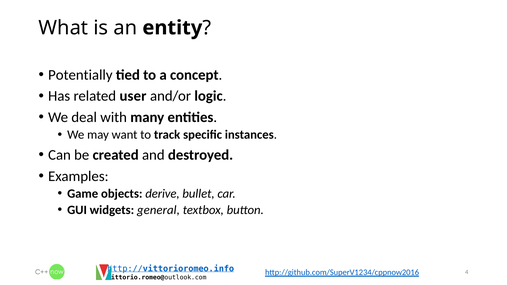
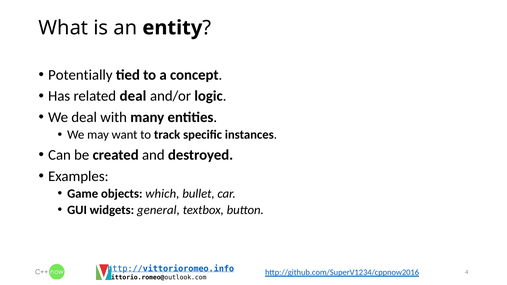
related user: user -> deal
derive: derive -> which
